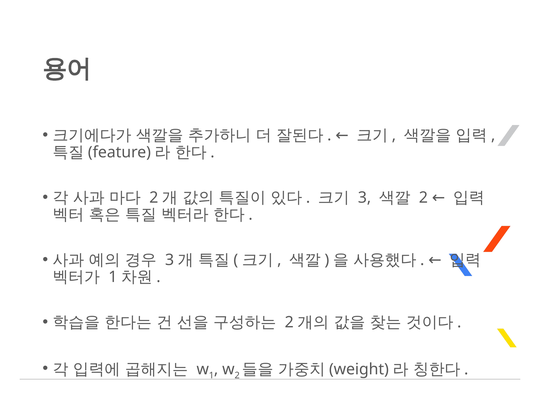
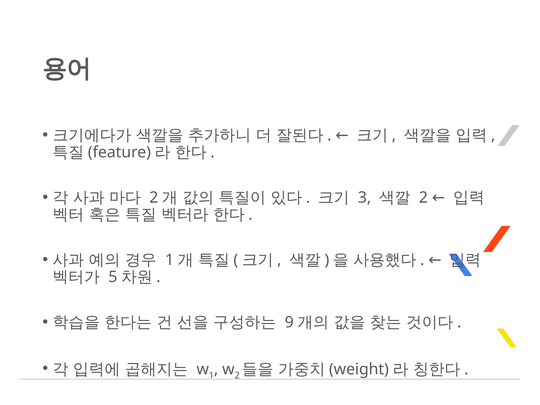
3 at (170, 260): 3 -> 1
1 at (113, 277): 1 -> 5
2 at (289, 322): 2 -> 9
